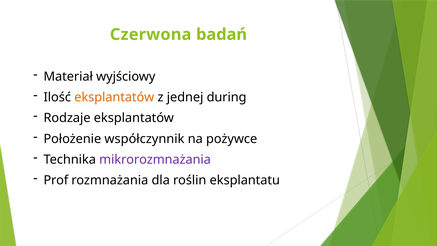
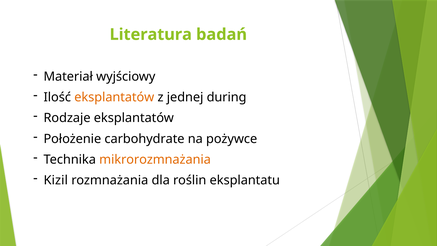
Czerwona: Czerwona -> Literatura
współczynnik: współczynnik -> carbohydrate
mikrorozmnażania colour: purple -> orange
Prof: Prof -> Kizil
